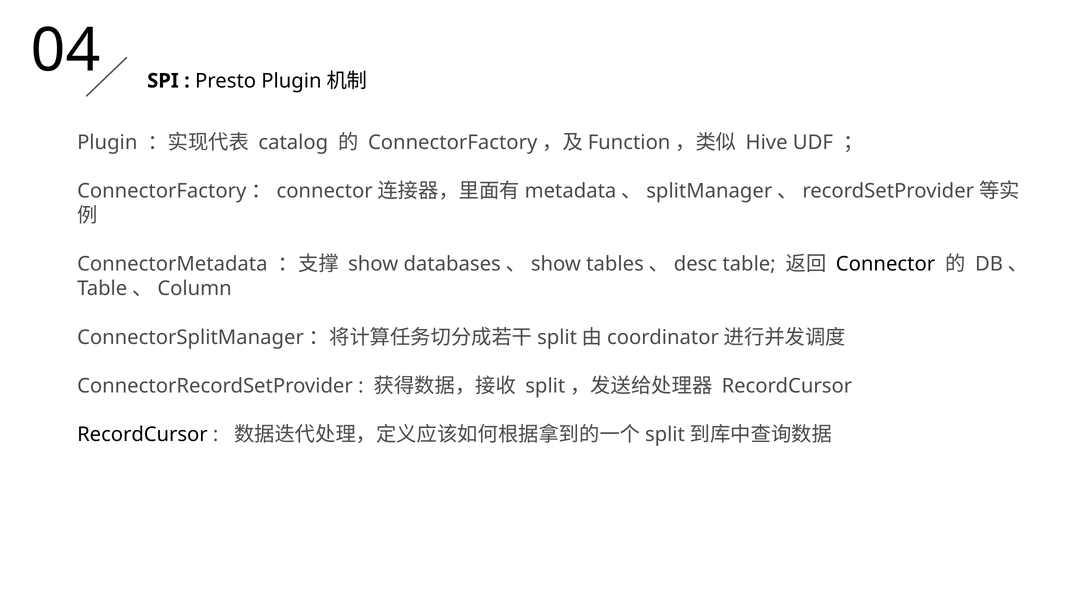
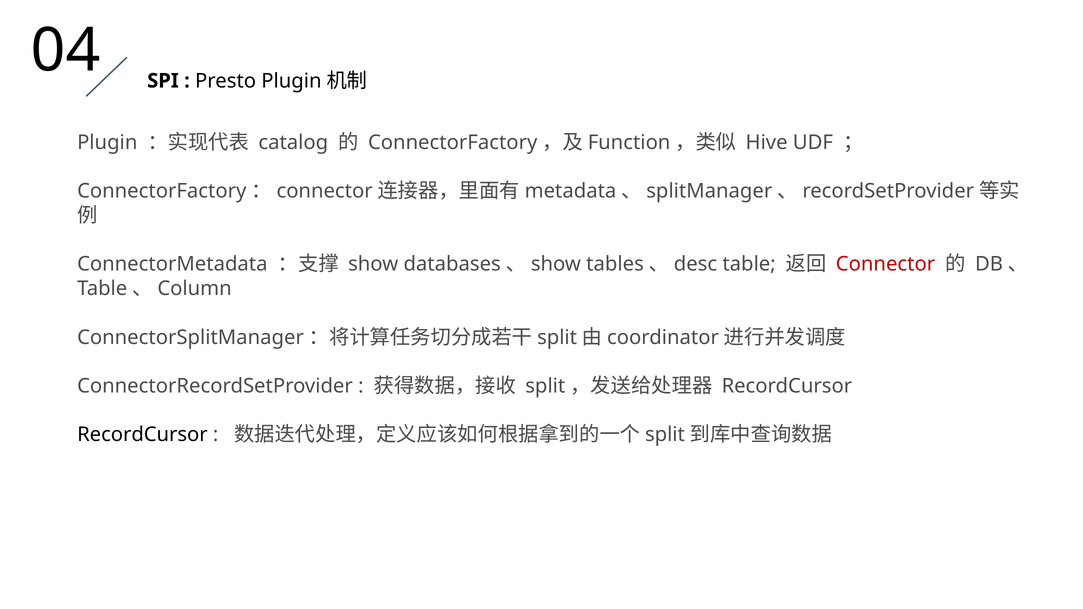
Connector colour: black -> red
